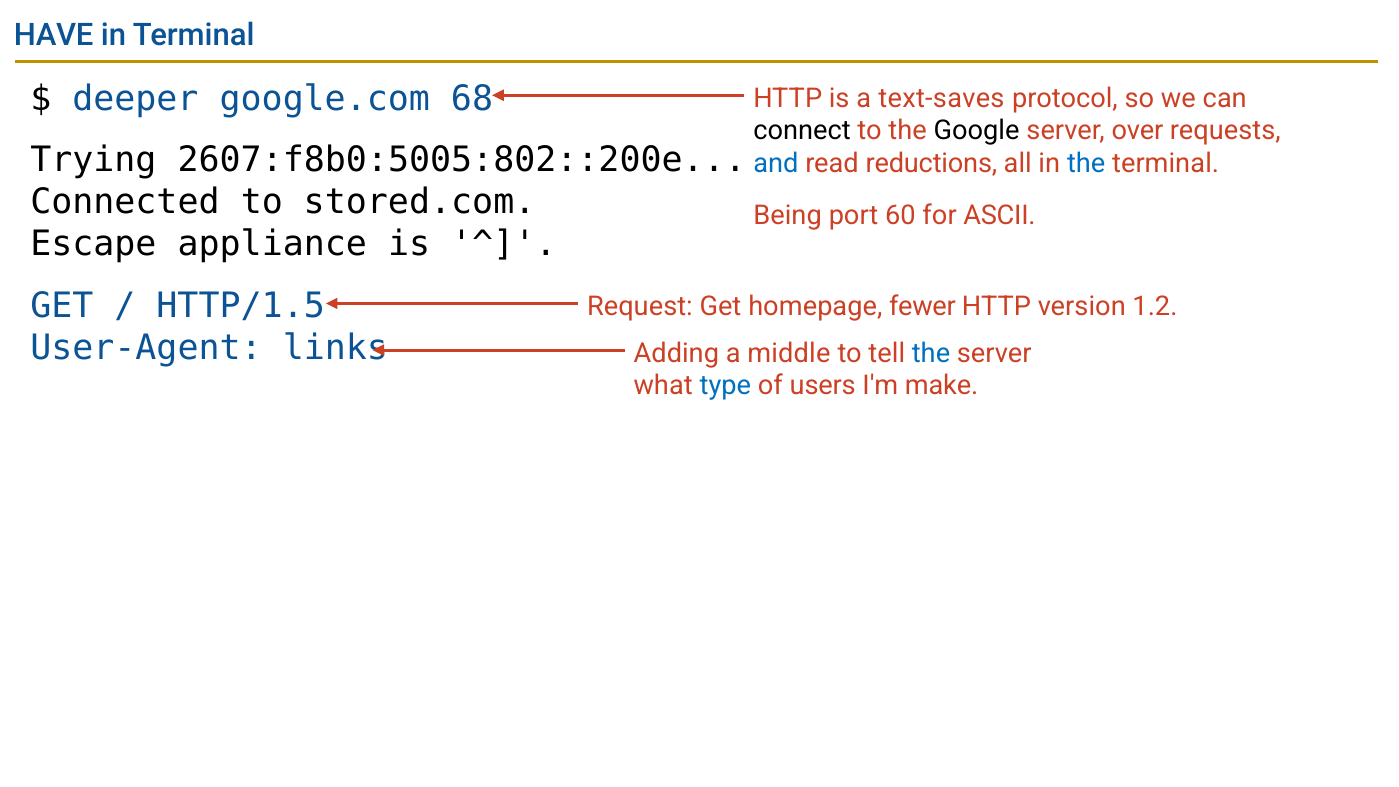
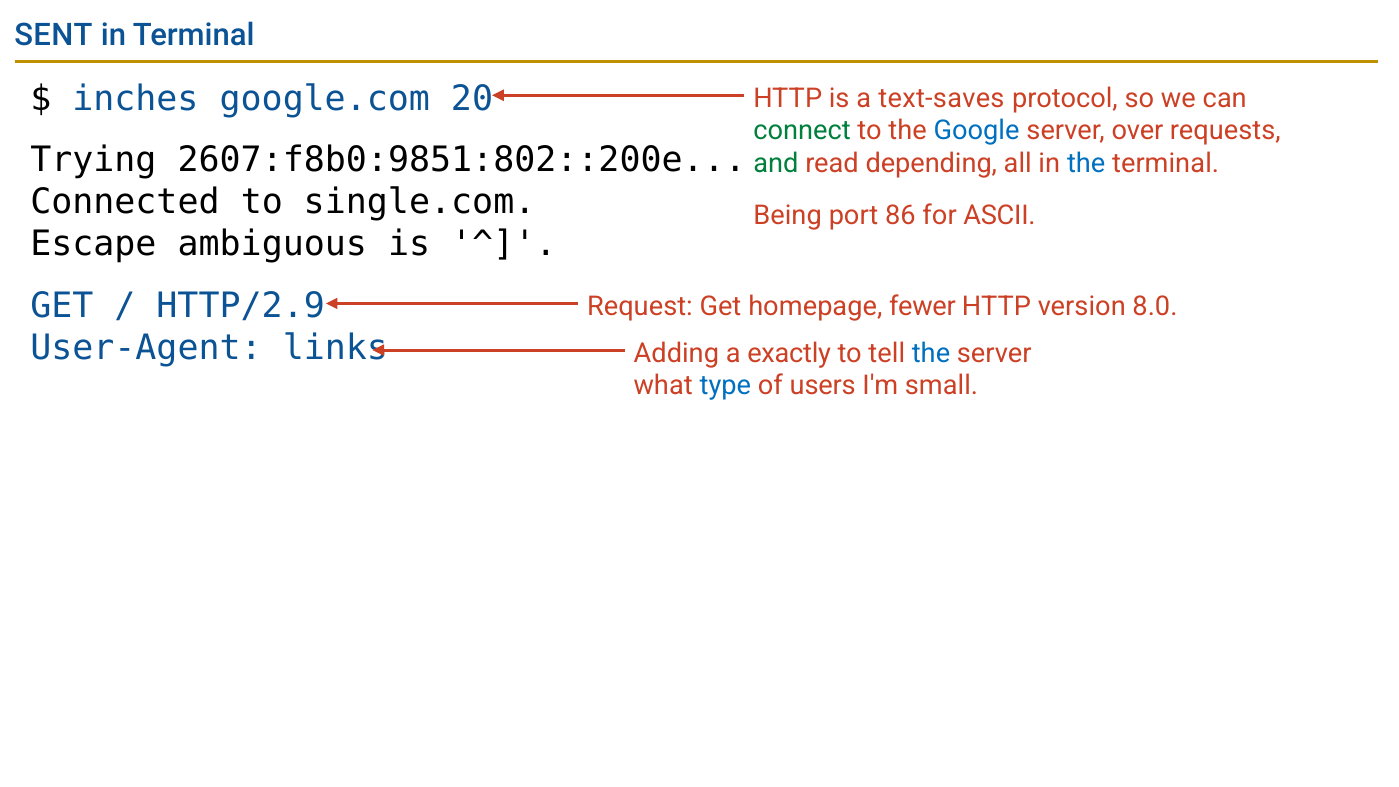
HAVE: HAVE -> SENT
deeper: deeper -> inches
68: 68 -> 20
connect colour: black -> green
Google colour: black -> blue
2607:f8b0:5005:802::200e: 2607:f8b0:5005:802::200e -> 2607:f8b0:9851:802::200e
and colour: blue -> green
reductions: reductions -> depending
stored.com: stored.com -> single.com
60: 60 -> 86
appliance: appliance -> ambiguous
HTTP/1.5: HTTP/1.5 -> HTTP/2.9
1.2: 1.2 -> 8.0
middle: middle -> exactly
make: make -> small
